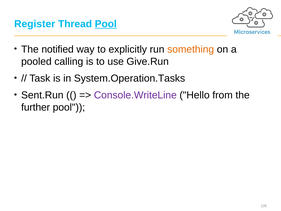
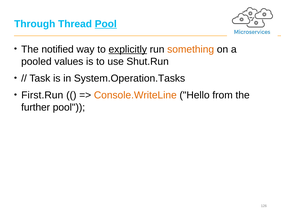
Register: Register -> Through
explicitly underline: none -> present
calling: calling -> values
Give.Run: Give.Run -> Shut.Run
Sent.Run: Sent.Run -> First.Run
Console.WriteLine colour: purple -> orange
